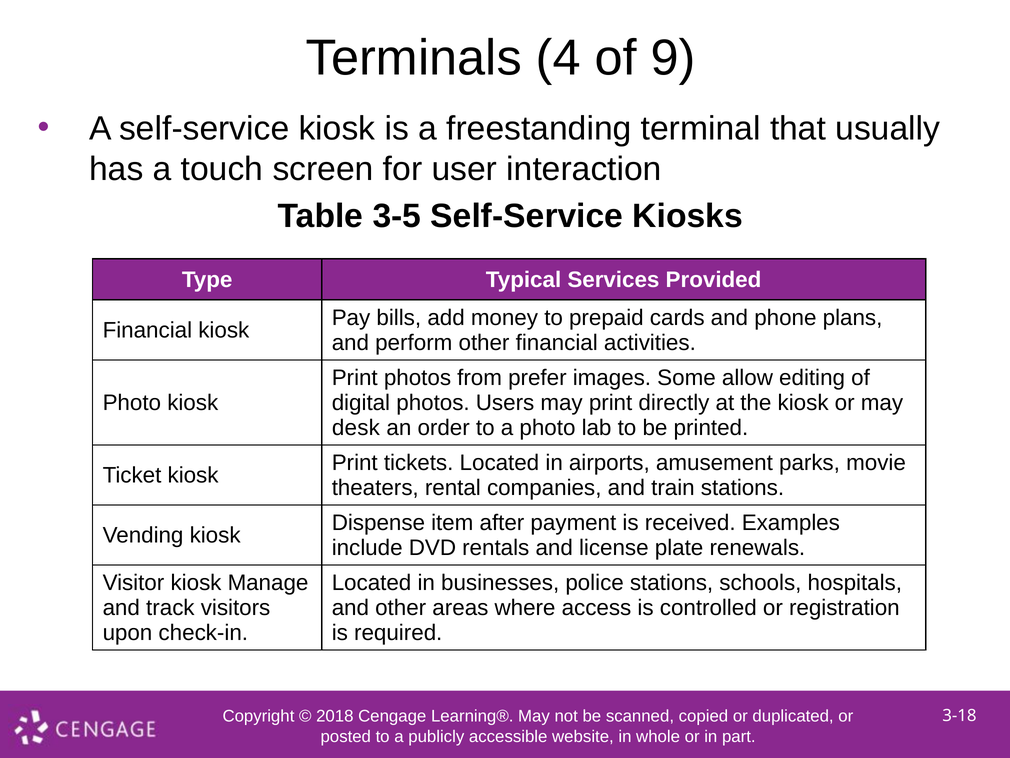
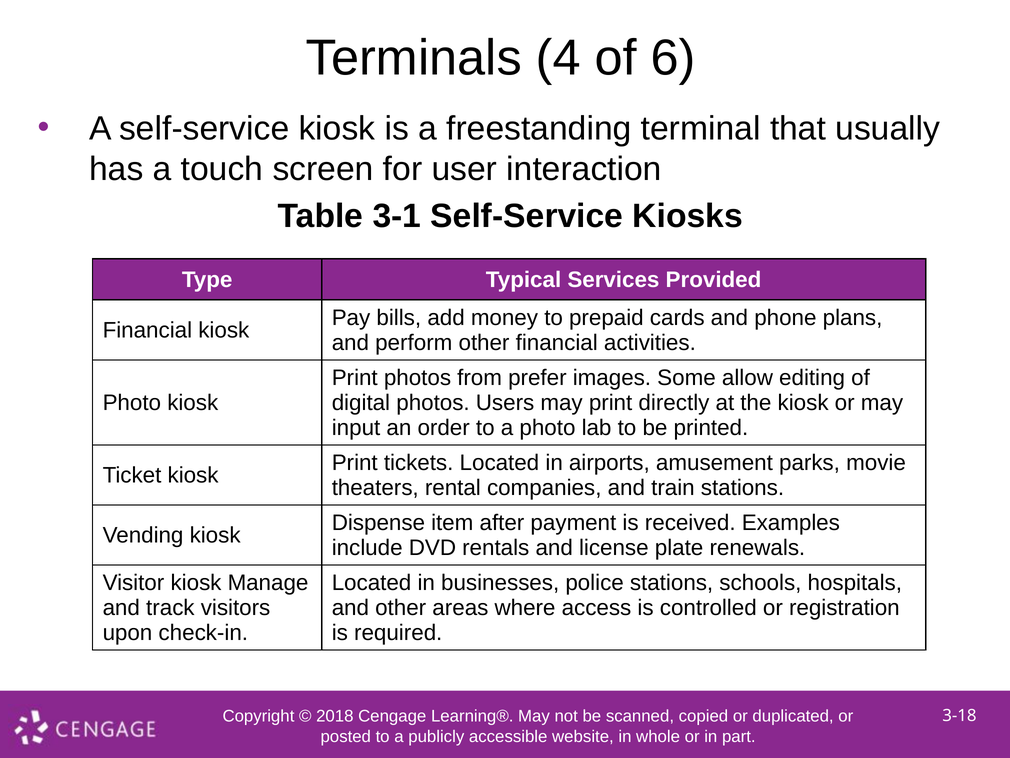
9: 9 -> 6
3-5: 3-5 -> 3-1
desk: desk -> input
